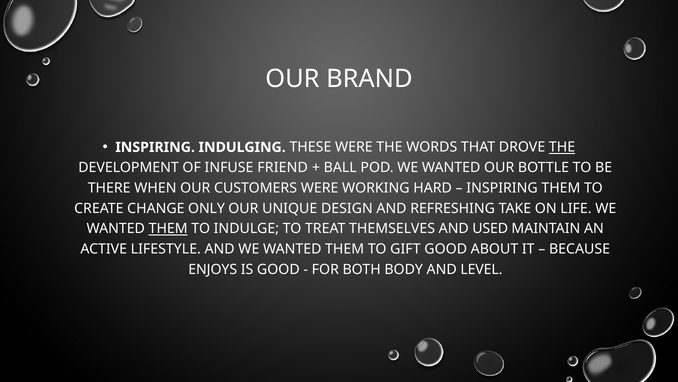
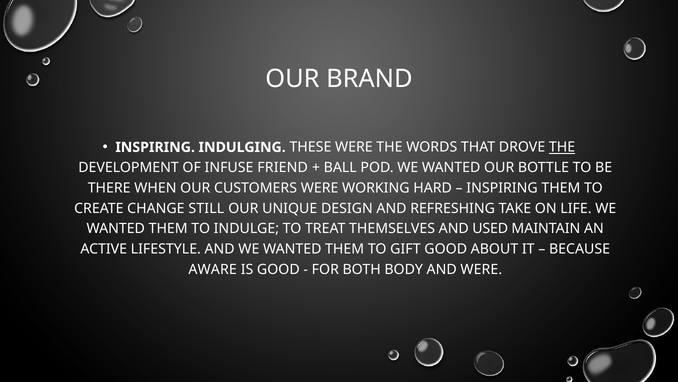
ONLY: ONLY -> STILL
THEM at (168, 228) underline: present -> none
ENJOYS: ENJOYS -> AWARE
AND LEVEL: LEVEL -> WERE
